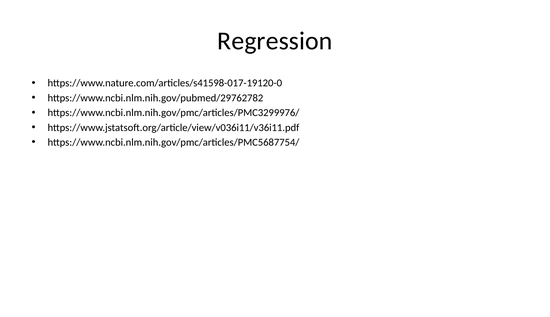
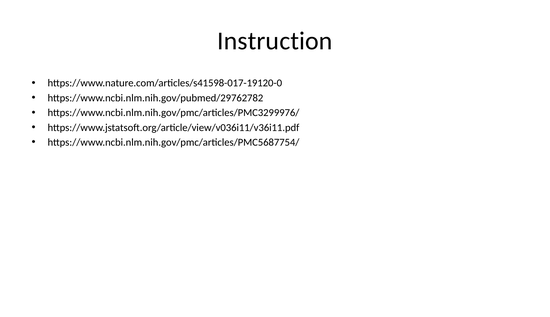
Regression: Regression -> Instruction
